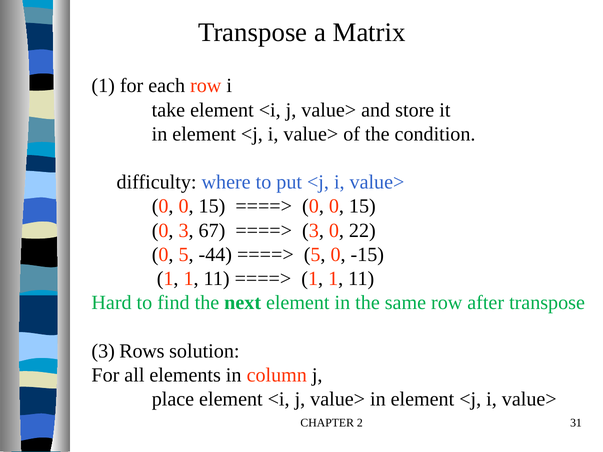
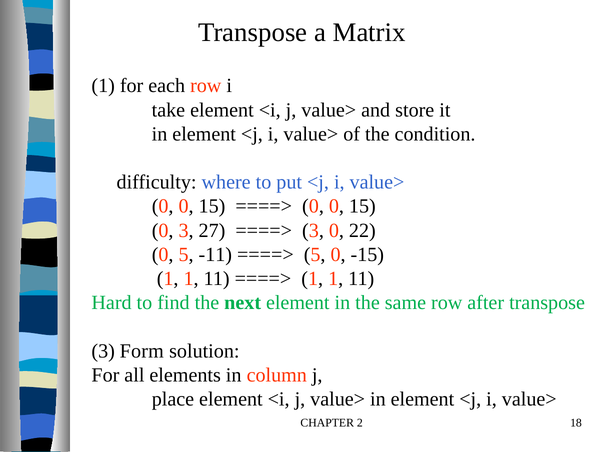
67: 67 -> 27
-44: -44 -> -11
Rows: Rows -> Form
31: 31 -> 18
